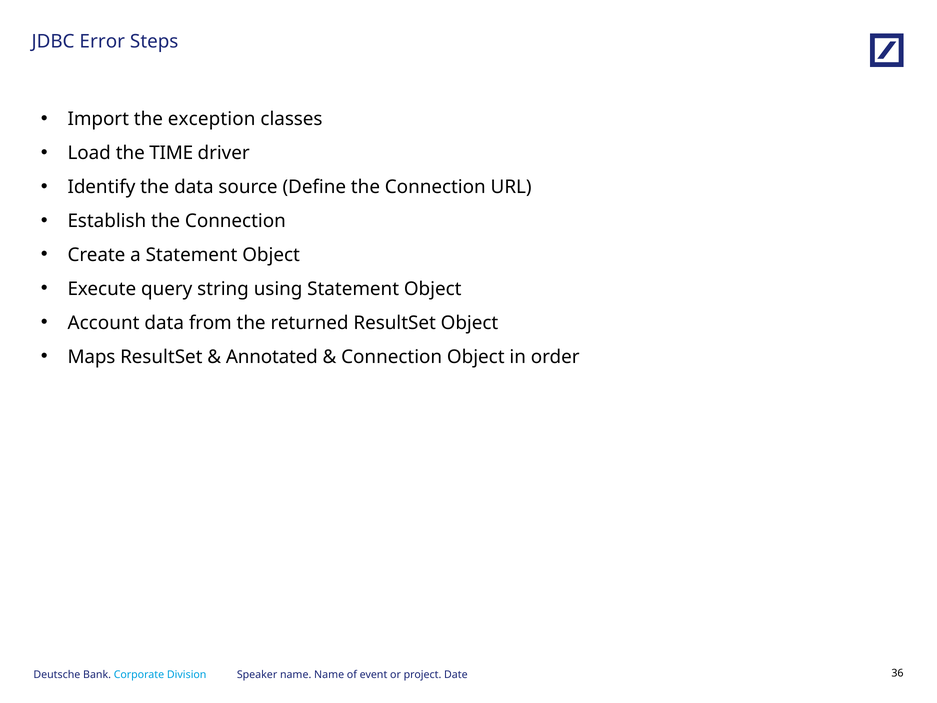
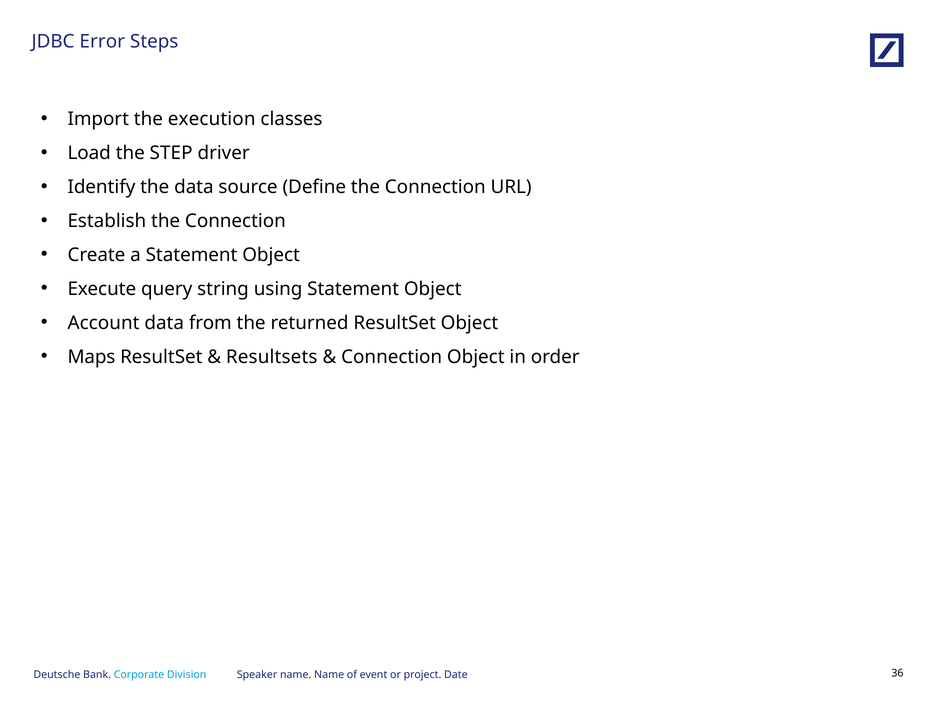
exception: exception -> execution
TIME: TIME -> STEP
Annotated: Annotated -> Resultsets
